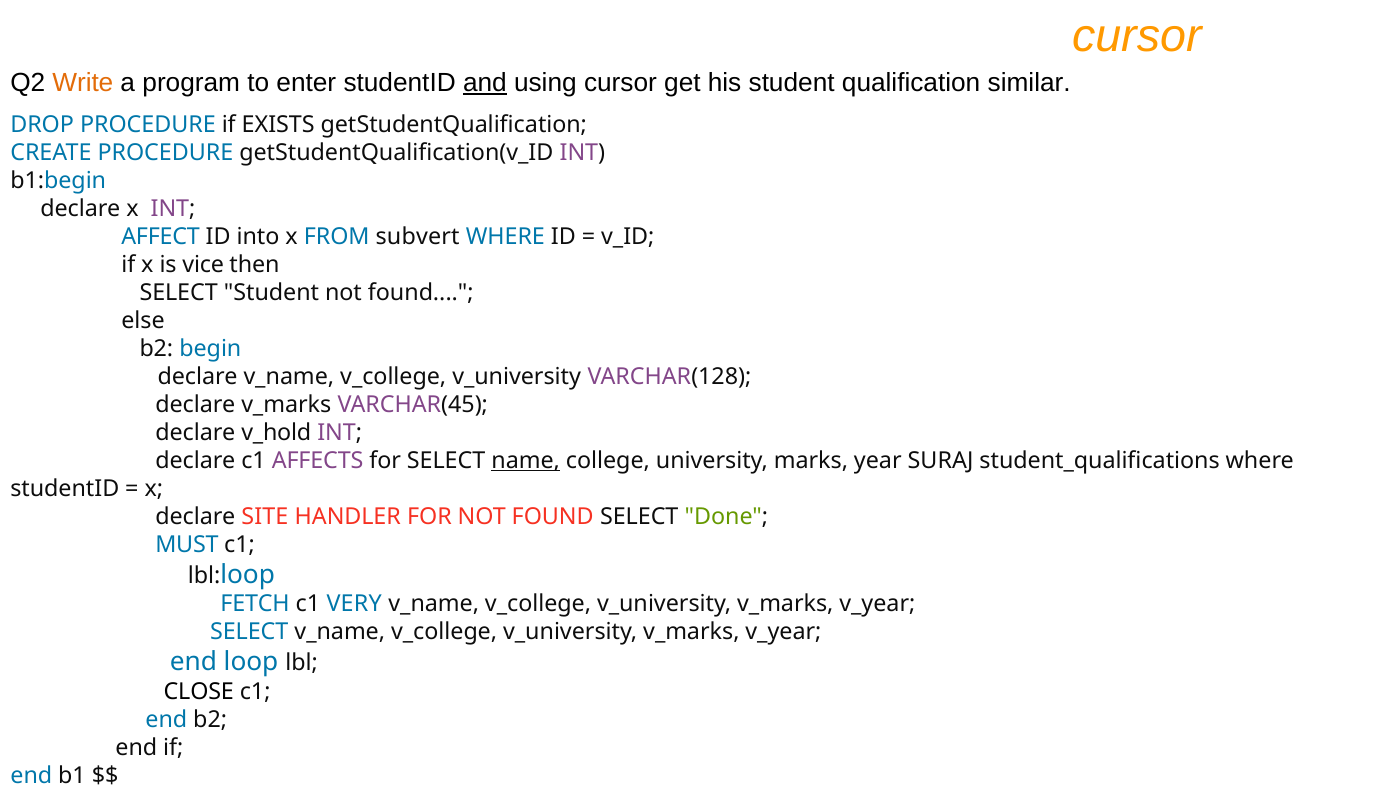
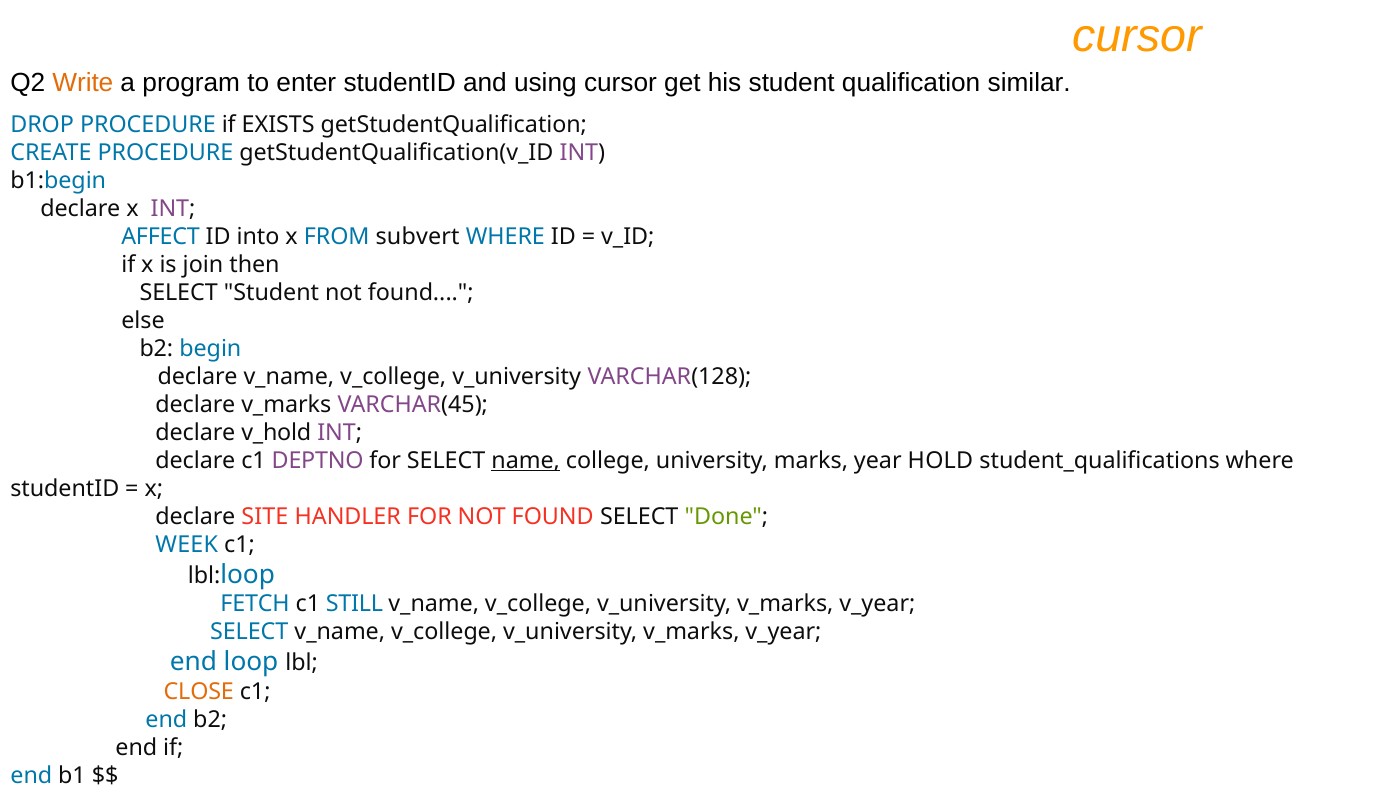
and underline: present -> none
vice: vice -> join
AFFECTS: AFFECTS -> DEPTNO
SURAJ: SURAJ -> HOLD
MUST: MUST -> WEEK
VERY: VERY -> STILL
CLOSE colour: black -> orange
